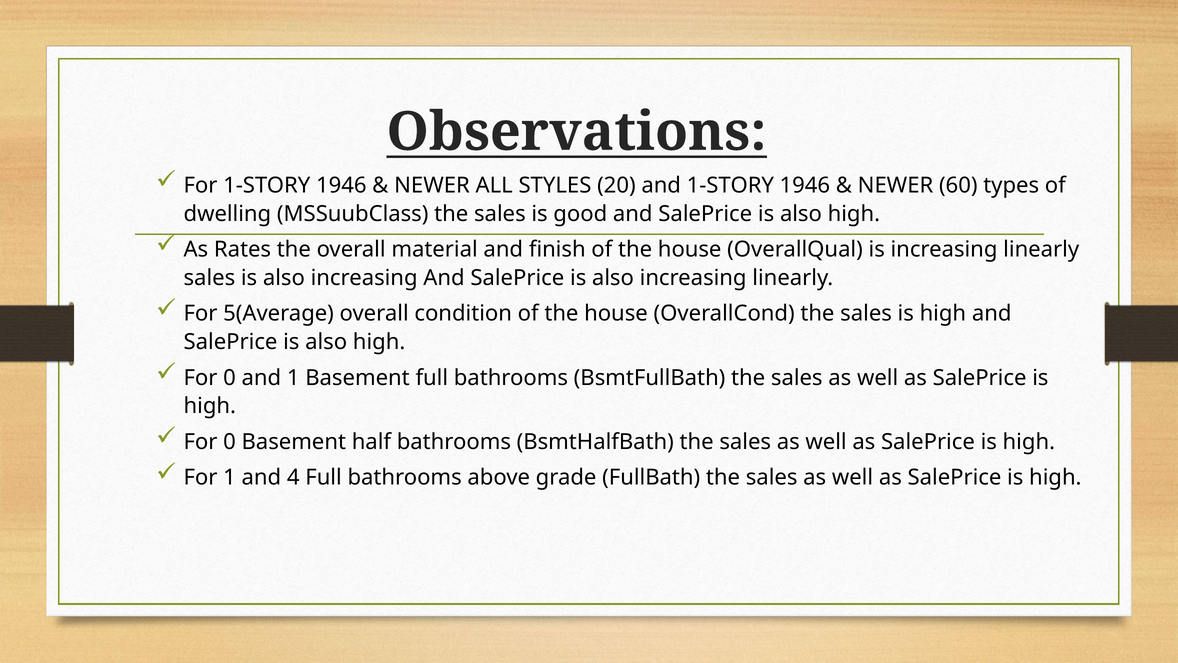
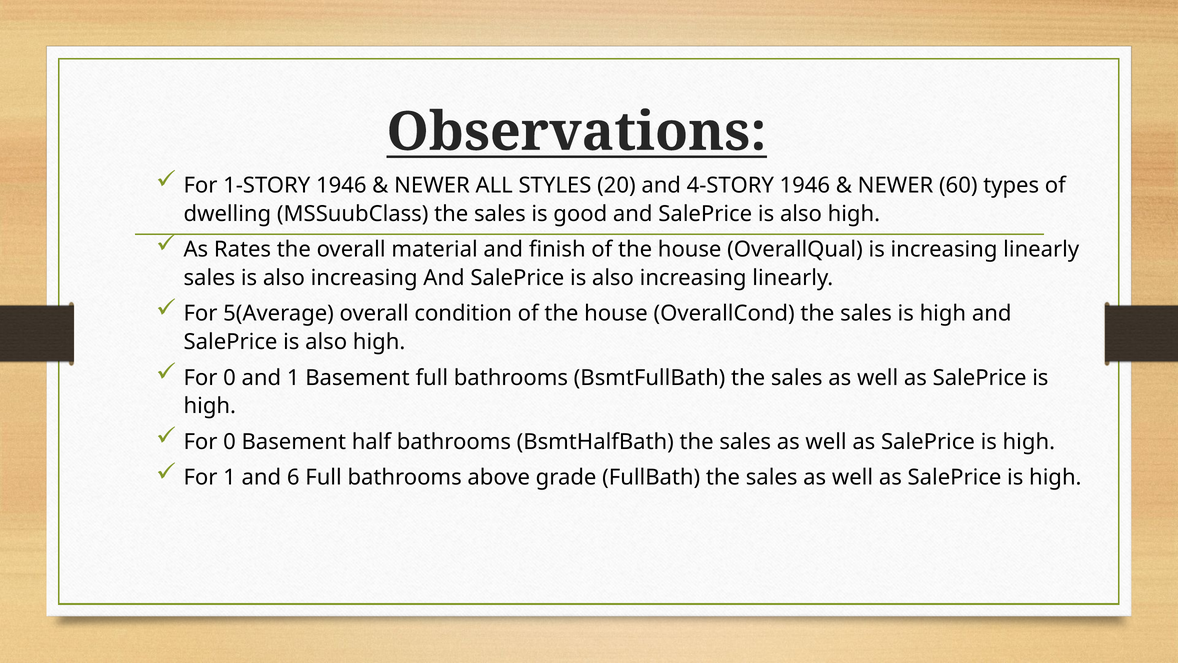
and 1-STORY: 1-STORY -> 4-STORY
4: 4 -> 6
